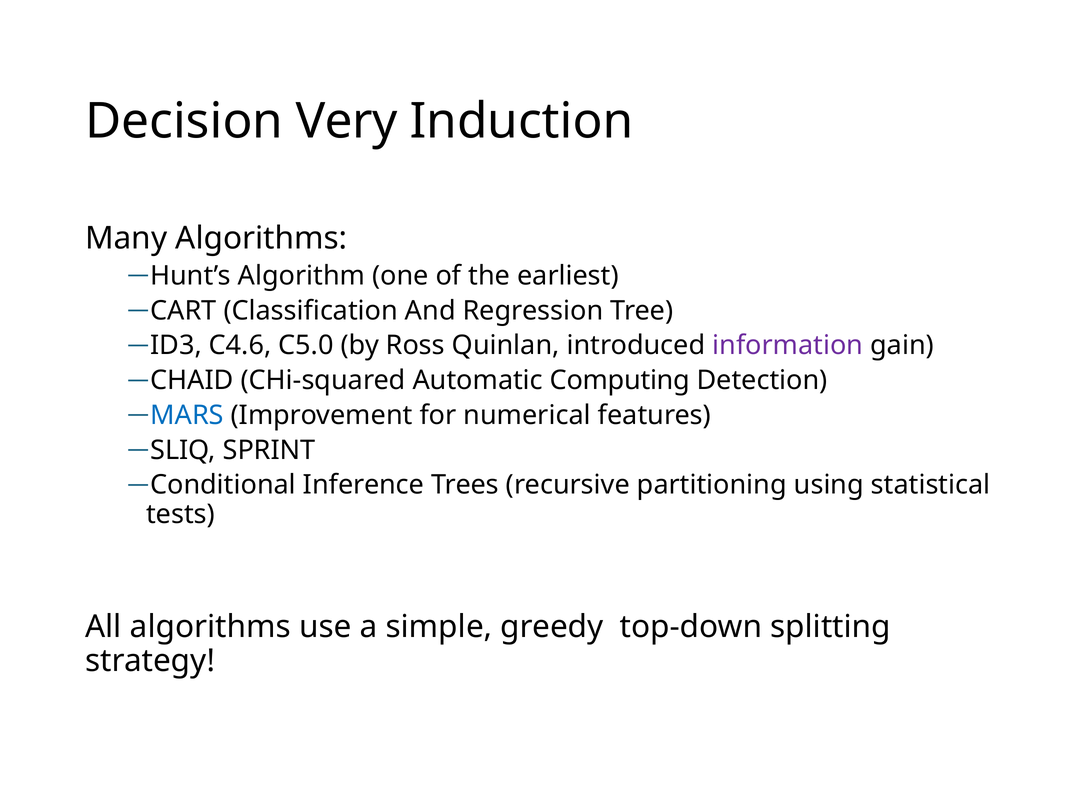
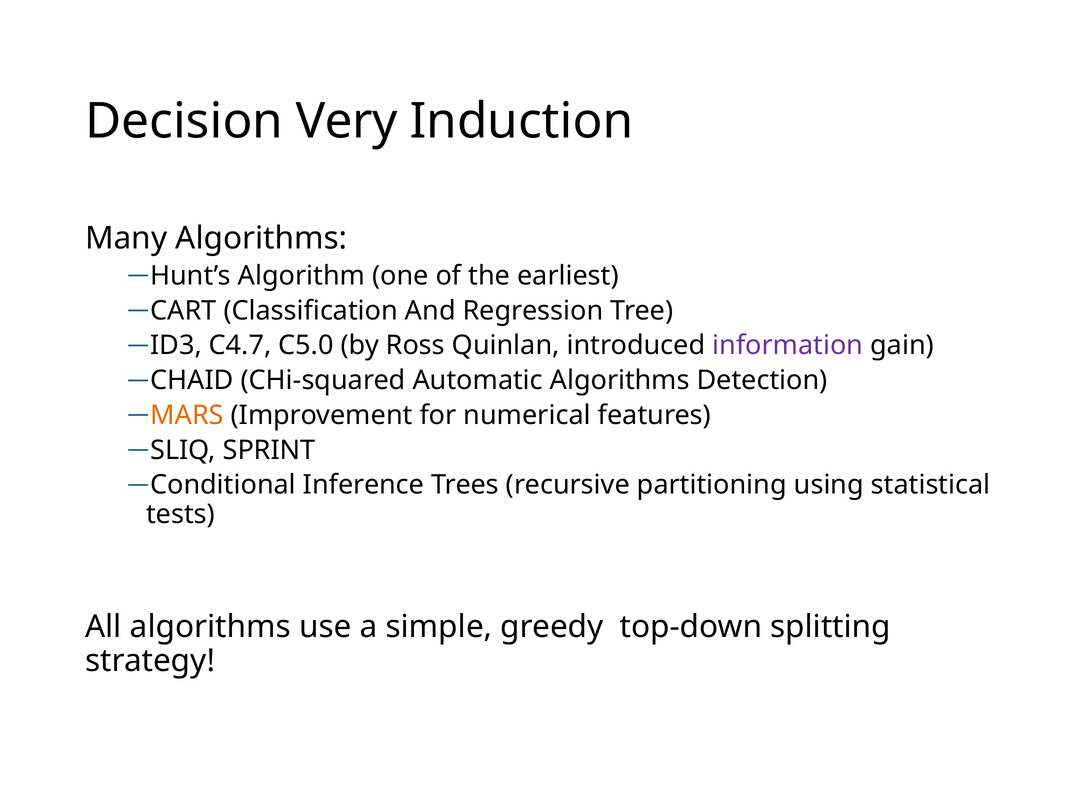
C4.6: C4.6 -> C4.7
Automatic Computing: Computing -> Algorithms
MARS colour: blue -> orange
